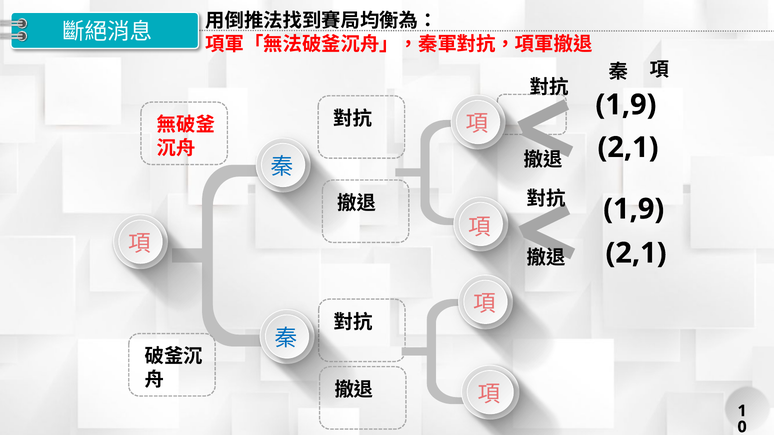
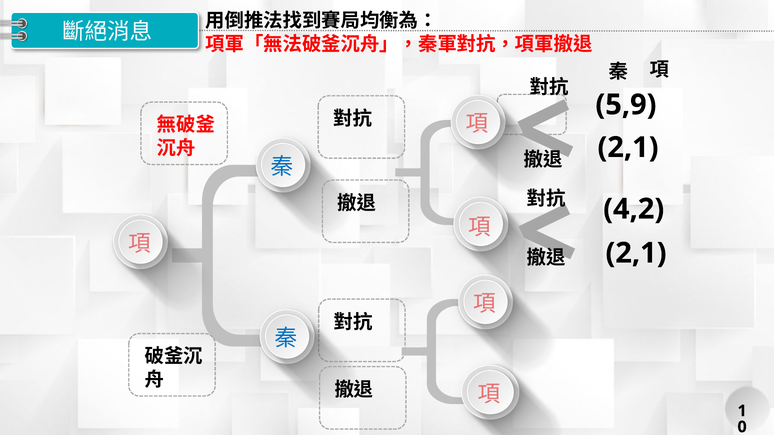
1,9 at (626, 105): 1,9 -> 5,9
1,9 at (634, 209): 1,9 -> 4,2
